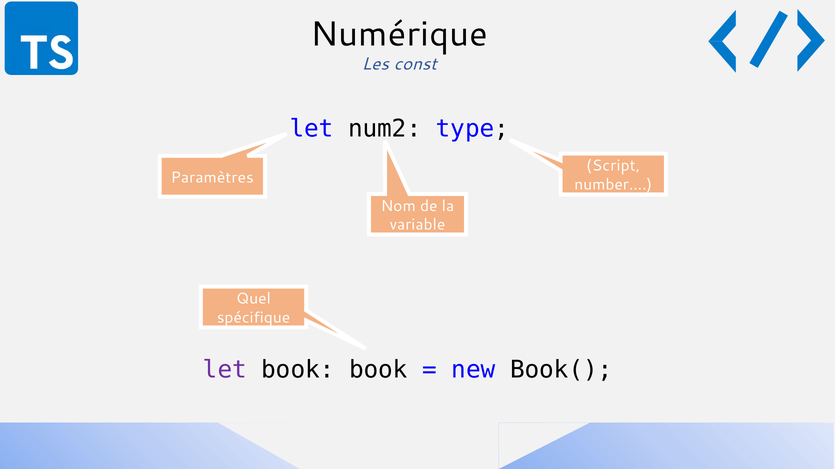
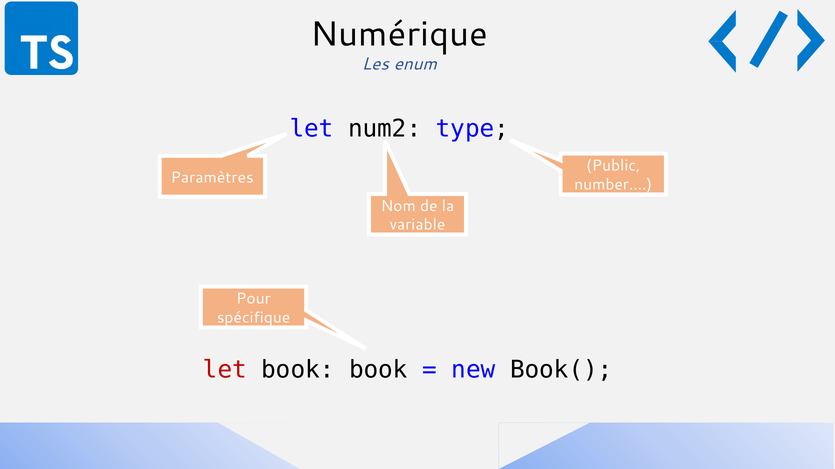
const: const -> enum
Script: Script -> Public
Quel: Quel -> Pour
let at (225, 370) colour: purple -> red
